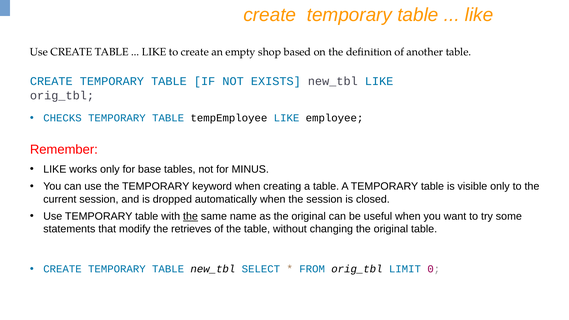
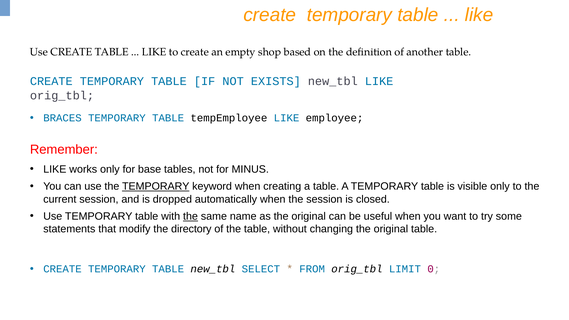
CHECKS: CHECKS -> BRACES
TEMPORARY at (156, 186) underline: none -> present
retrieves: retrieves -> directory
